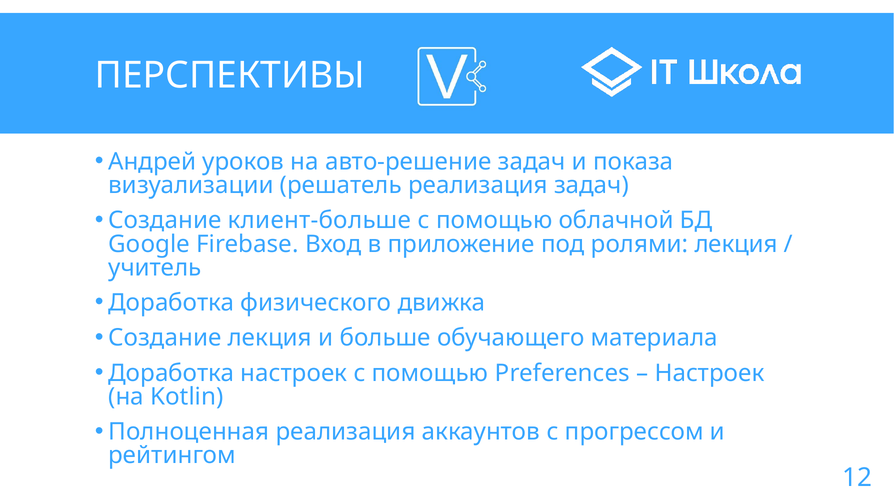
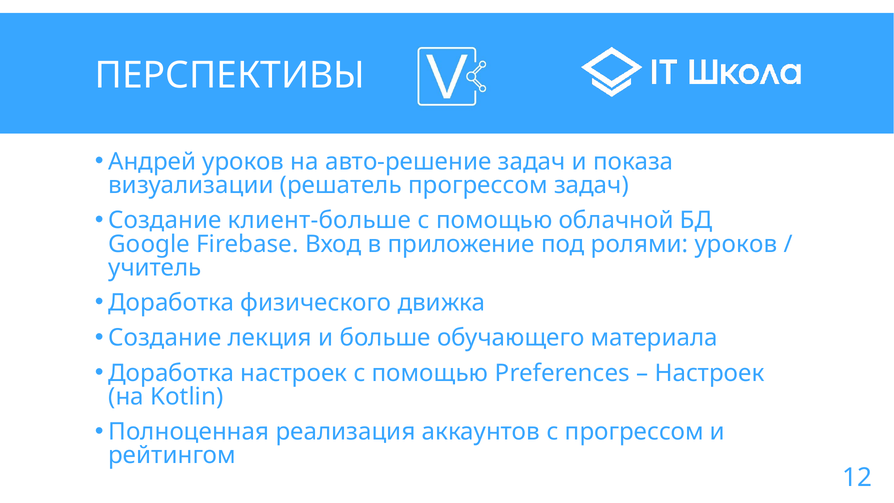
решатель реализация: реализация -> прогрессом
ролями лекция: лекция -> уроков
